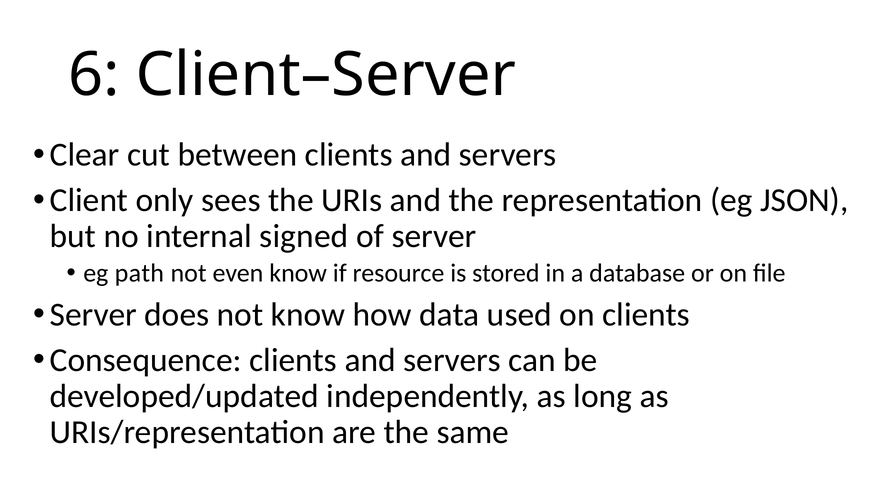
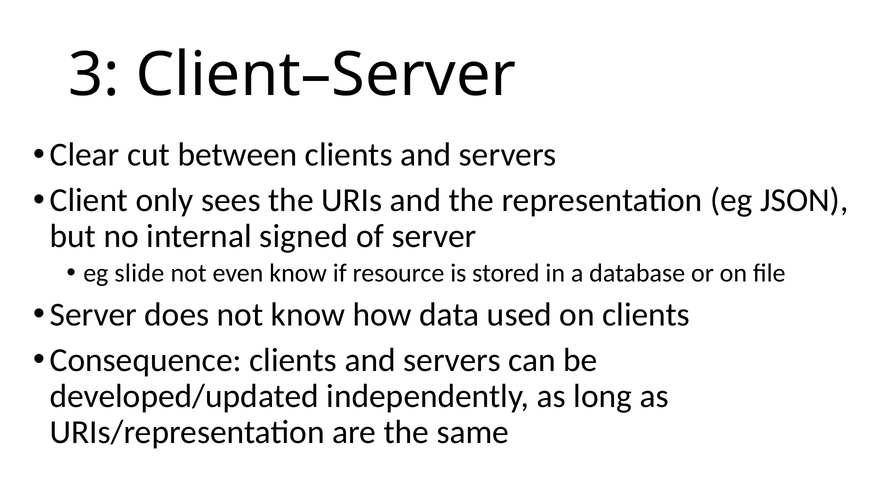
6: 6 -> 3
path: path -> slide
